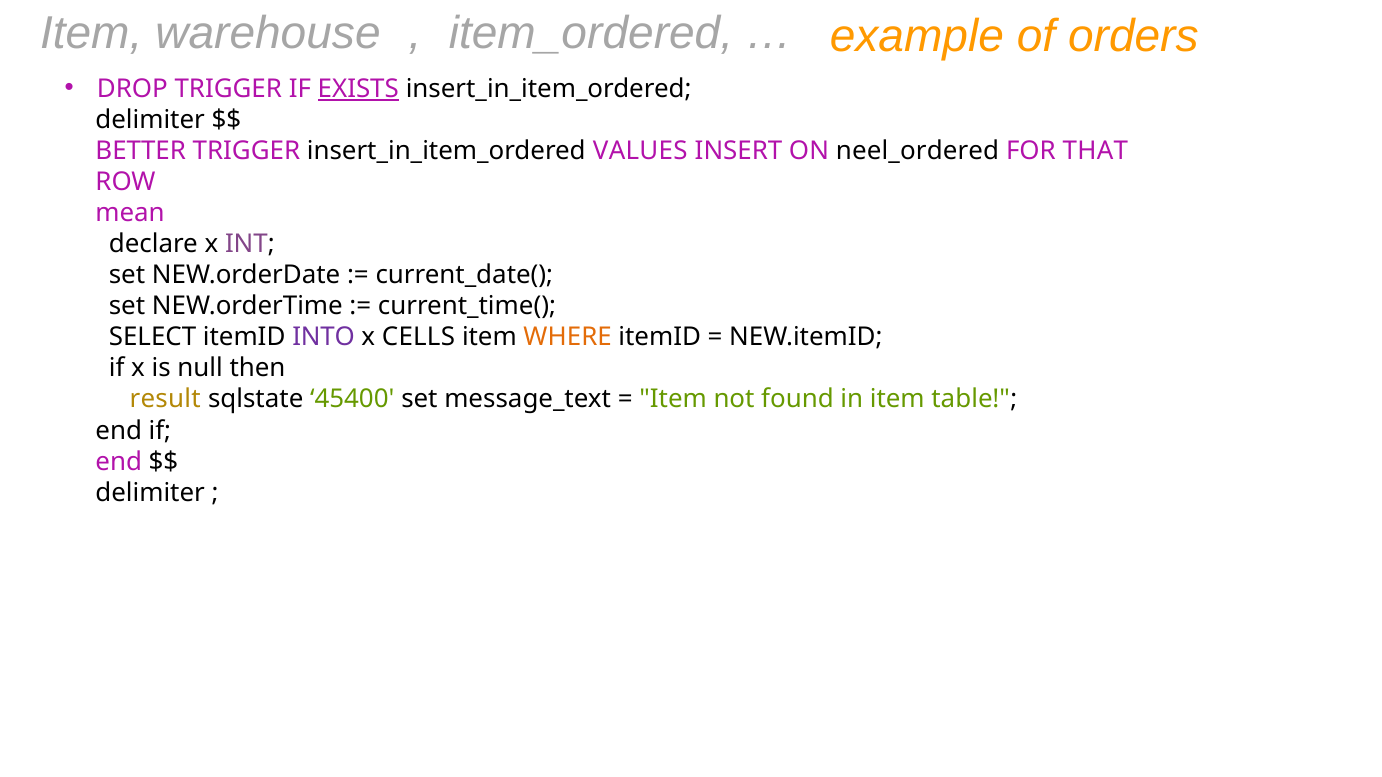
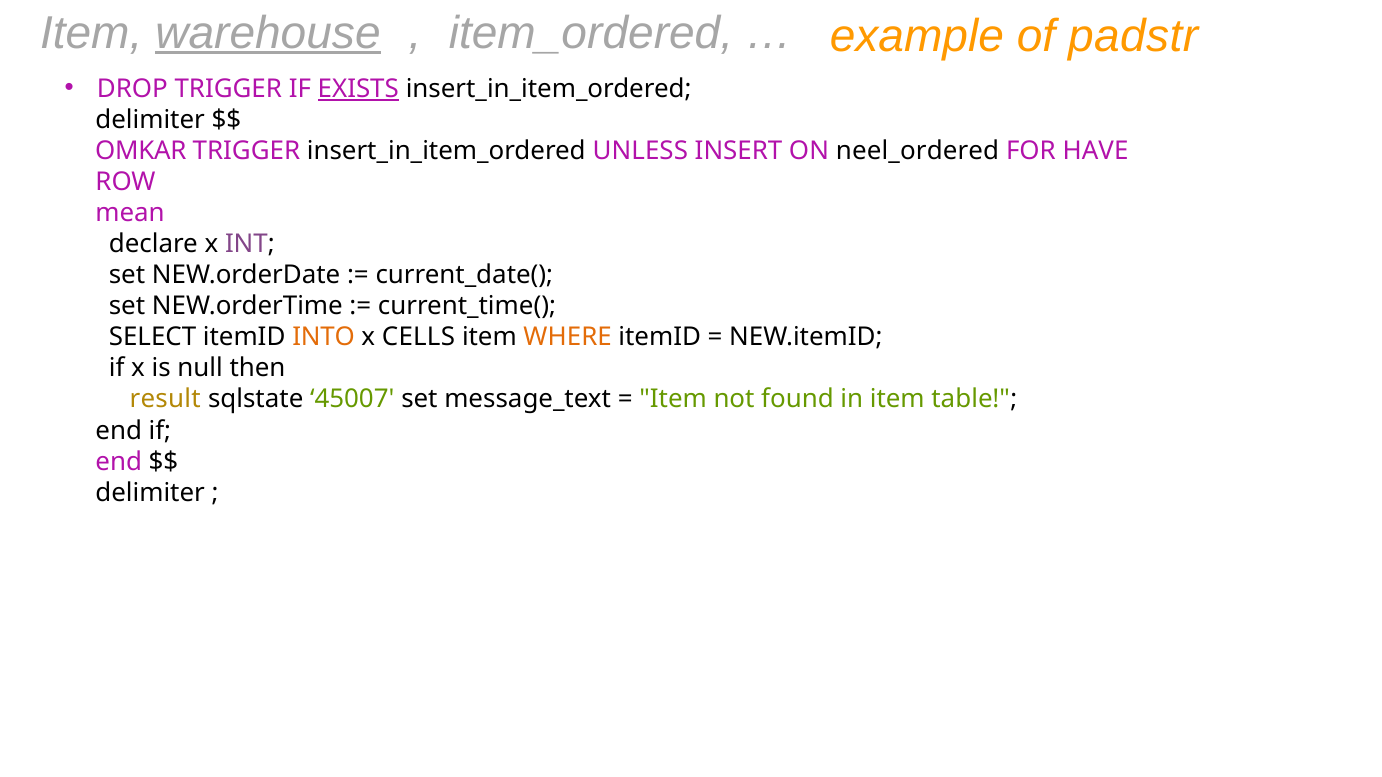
warehouse underline: none -> present
orders: orders -> padstr
BETTER: BETTER -> OMKAR
VALUES: VALUES -> UNLESS
THAT: THAT -> HAVE
INTO colour: purple -> orange
45400: 45400 -> 45007
